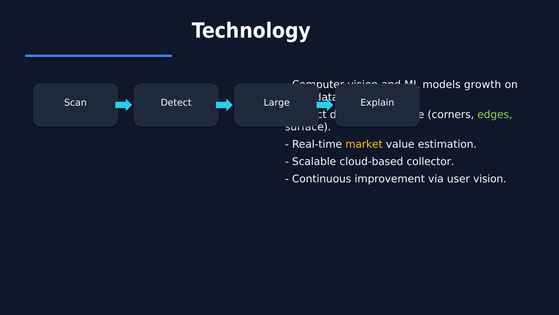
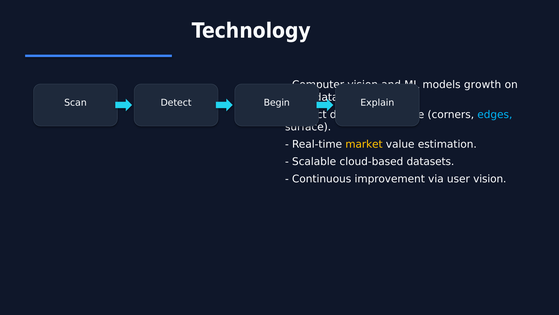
Detect Large: Large -> Begin
edges colour: light green -> light blue
cloud-based collector: collector -> datasets
